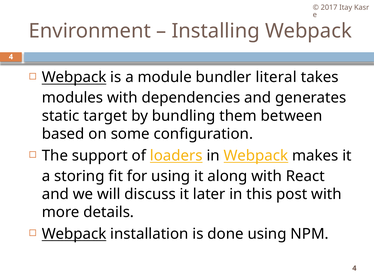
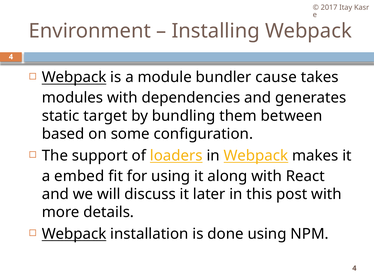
literal: literal -> cause
storing: storing -> embed
